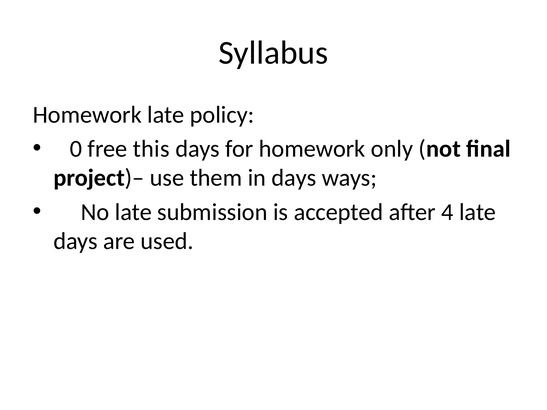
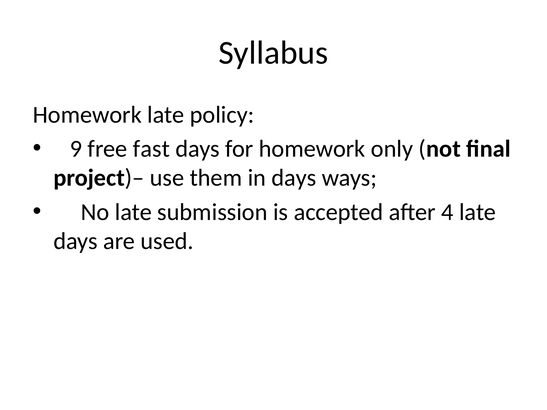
0: 0 -> 9
this: this -> fast
